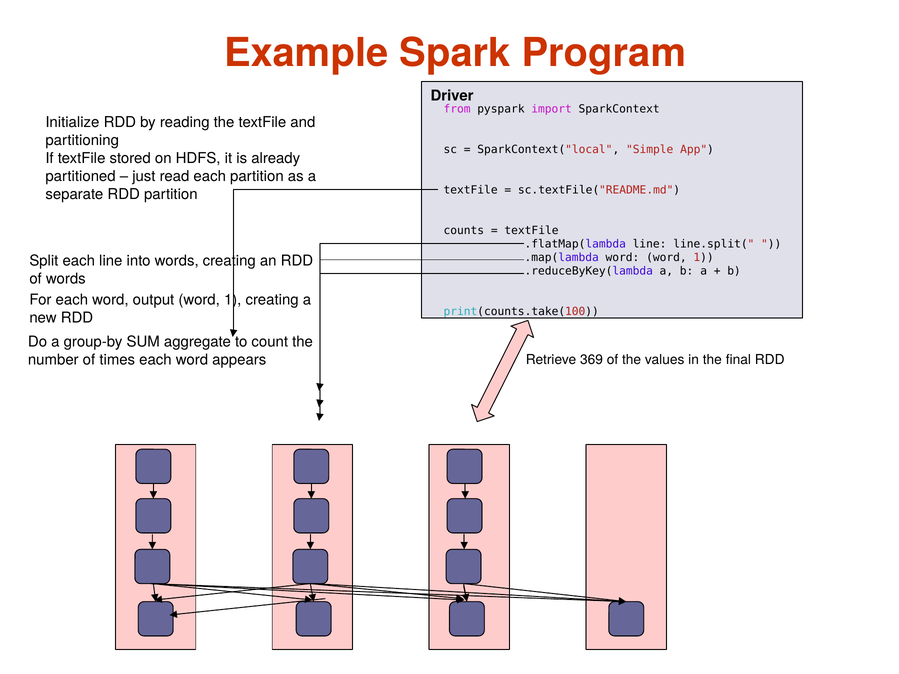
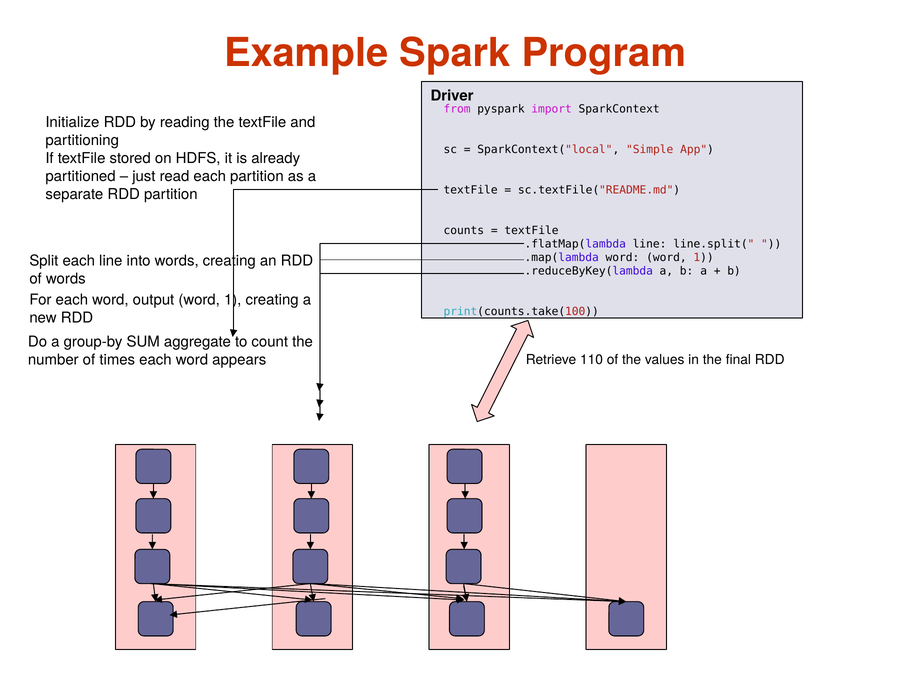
369: 369 -> 110
